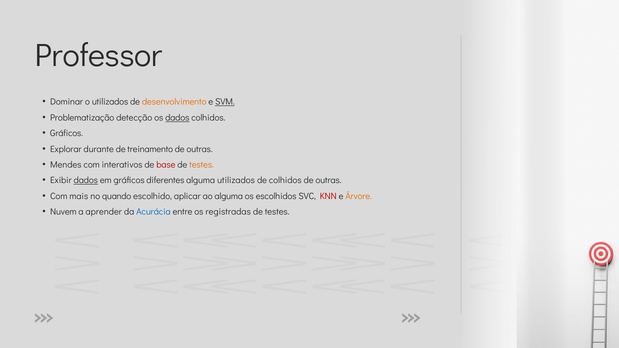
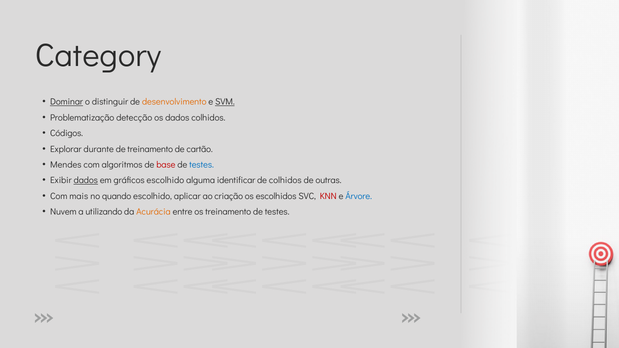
Professor: Professor -> Category
Dominar underline: none -> present
o utilizados: utilizados -> distinguir
dados at (177, 118) underline: present -> none
Gráficos at (67, 133): Gráficos -> Códigos
outras at (200, 149): outras -> cartão
interativos: interativos -> algoritmos
testes at (202, 165) colour: orange -> blue
gráficos diferentes: diferentes -> escolhido
alguma utilizados: utilizados -> identificar
ao alguma: alguma -> criação
Árvore colour: orange -> blue
aprender: aprender -> utilizando
Acurácia colour: blue -> orange
os registradas: registradas -> treinamento
